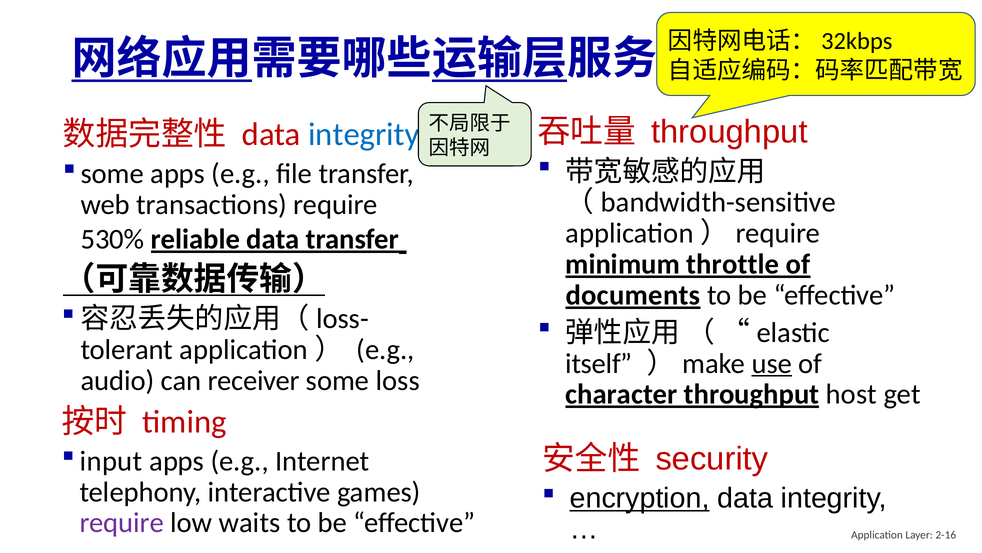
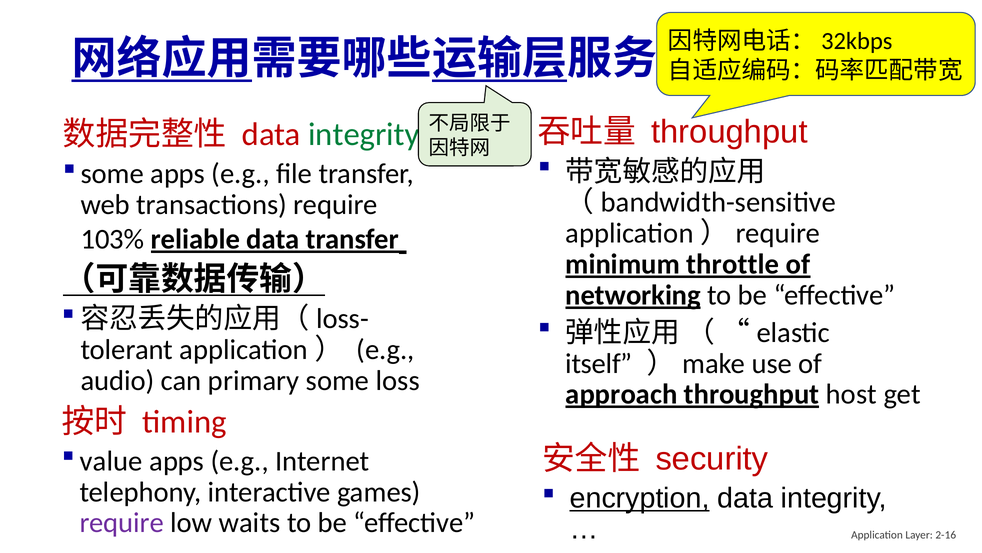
integrity at (364, 134) colour: blue -> green
530%: 530% -> 103%
documents: documents -> networking
use underline: present -> none
receiver: receiver -> primary
character: character -> approach
input: input -> value
